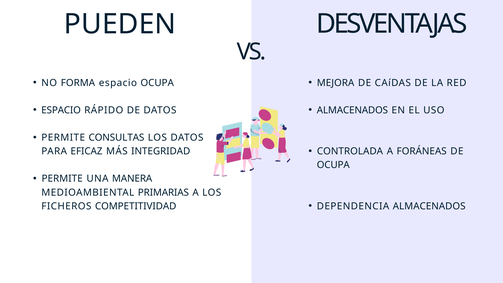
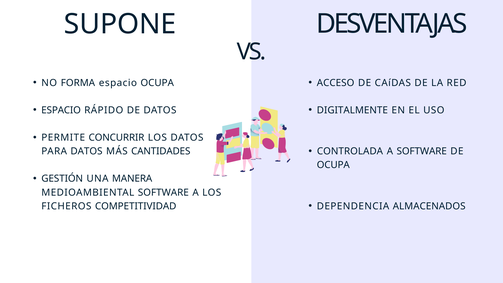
PUEDEN: PUEDEN -> SUPONE
MEJORA: MEJORA -> ACCESO
ALMACENADOS at (352, 110): ALMACENADOS -> DIGITALMENTE
CONSULTAS: CONSULTAS -> CONCURRIR
A FORÁNEAS: FORÁNEAS -> SOFTWARE
PARA EFICAZ: EFICAZ -> DATOS
INTEGRIDAD: INTEGRIDAD -> CANTIDADES
PERMITE at (62, 179): PERMITE -> GESTIÓN
MEDIOAMBIENTAL PRIMARIAS: PRIMARIAS -> SOFTWARE
